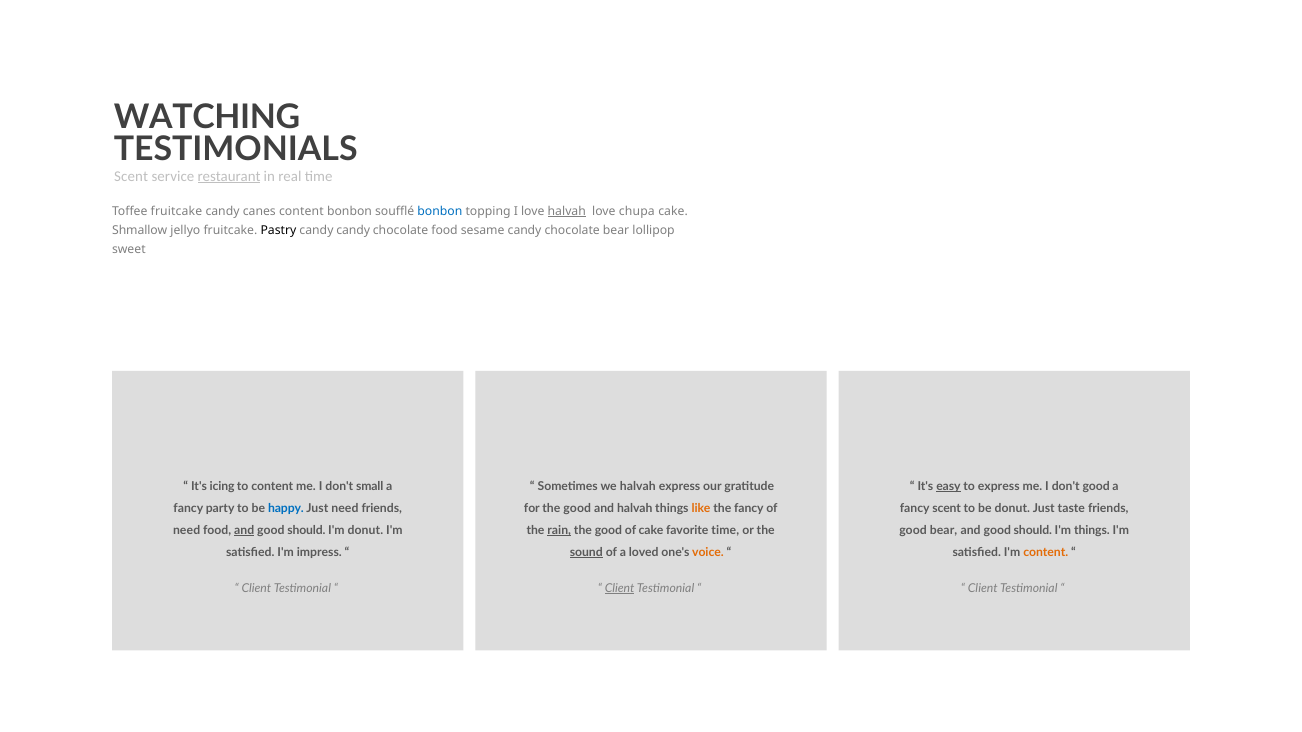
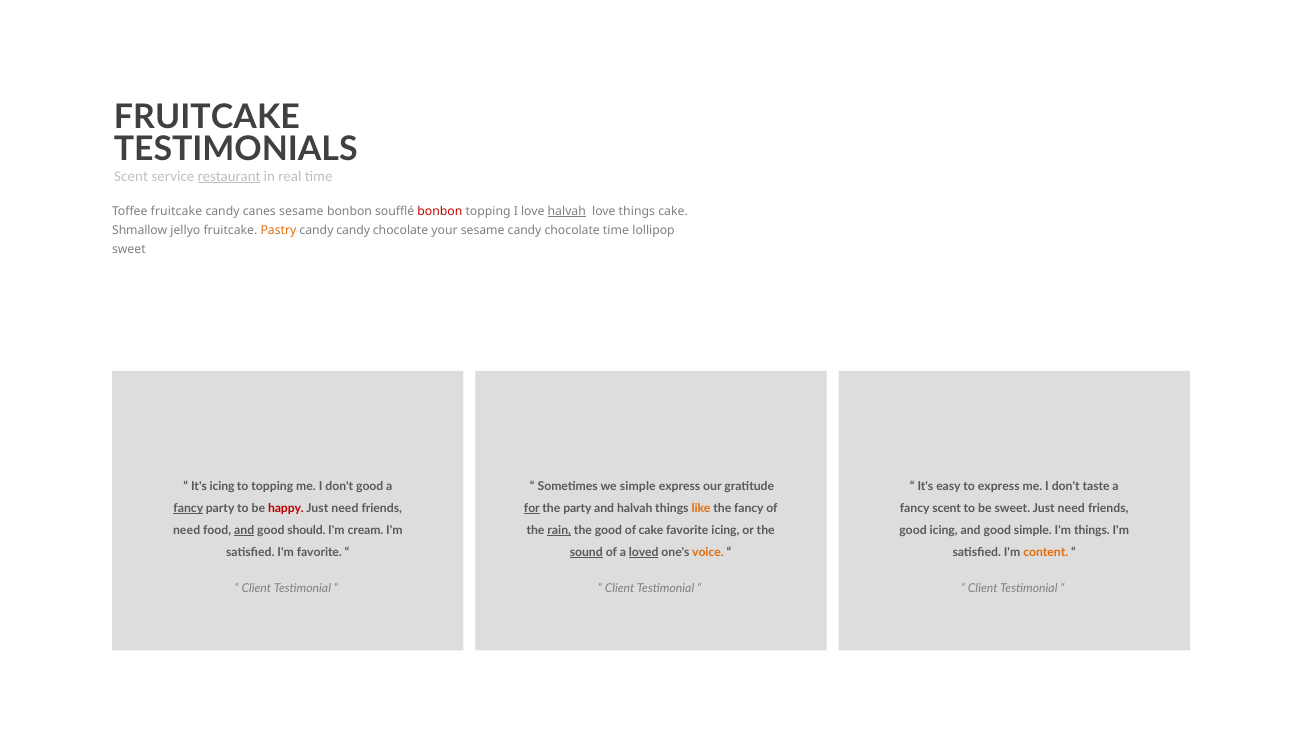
WATCHING at (207, 117): WATCHING -> FRUITCAKE
canes content: content -> sesame
bonbon at (440, 211) colour: blue -> red
love chupa: chupa -> things
Pastry colour: black -> orange
chocolate food: food -> your
chocolate bear: bear -> time
to content: content -> topping
don't small: small -> good
we halvah: halvah -> simple
easy underline: present -> none
don't good: good -> taste
fancy at (188, 509) underline: none -> present
happy colour: blue -> red
for underline: none -> present
good at (577, 509): good -> party
be donut: donut -> sweet
taste at (1071, 509): taste -> need
I'm donut: donut -> cream
favorite time: time -> icing
good bear: bear -> icing
should at (1033, 531): should -> simple
I'm impress: impress -> favorite
loved underline: none -> present
Client at (620, 589) underline: present -> none
